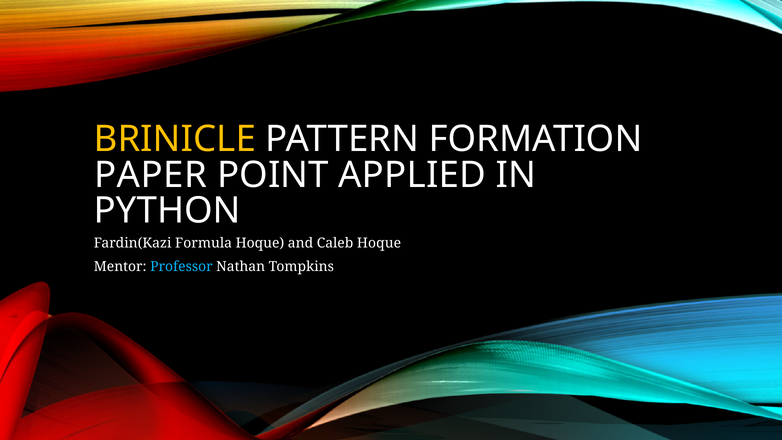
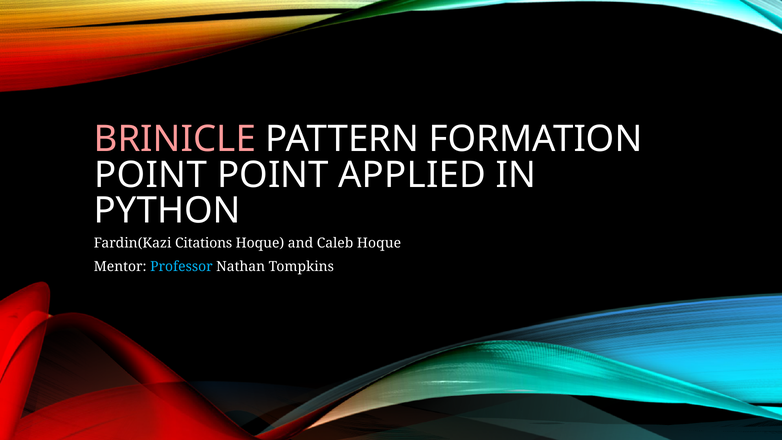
BRINICLE colour: yellow -> pink
PAPER at (151, 175): PAPER -> POINT
Formula: Formula -> Citations
